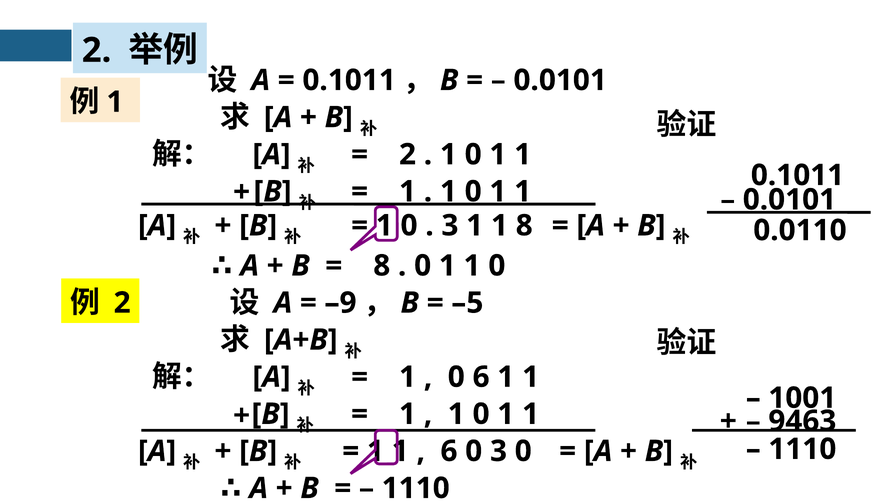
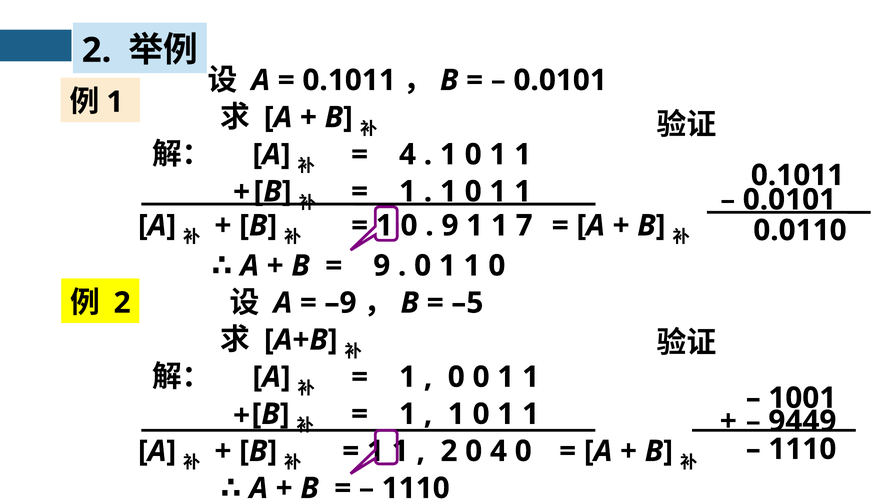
2 at (408, 154): 2 -> 4
3 at (450, 225): 3 -> 9
1 8: 8 -> 7
8 at (382, 265): 8 -> 9
0 6: 6 -> 0
9463: 9463 -> 9449
6 at (449, 451): 6 -> 2
0 3: 3 -> 4
